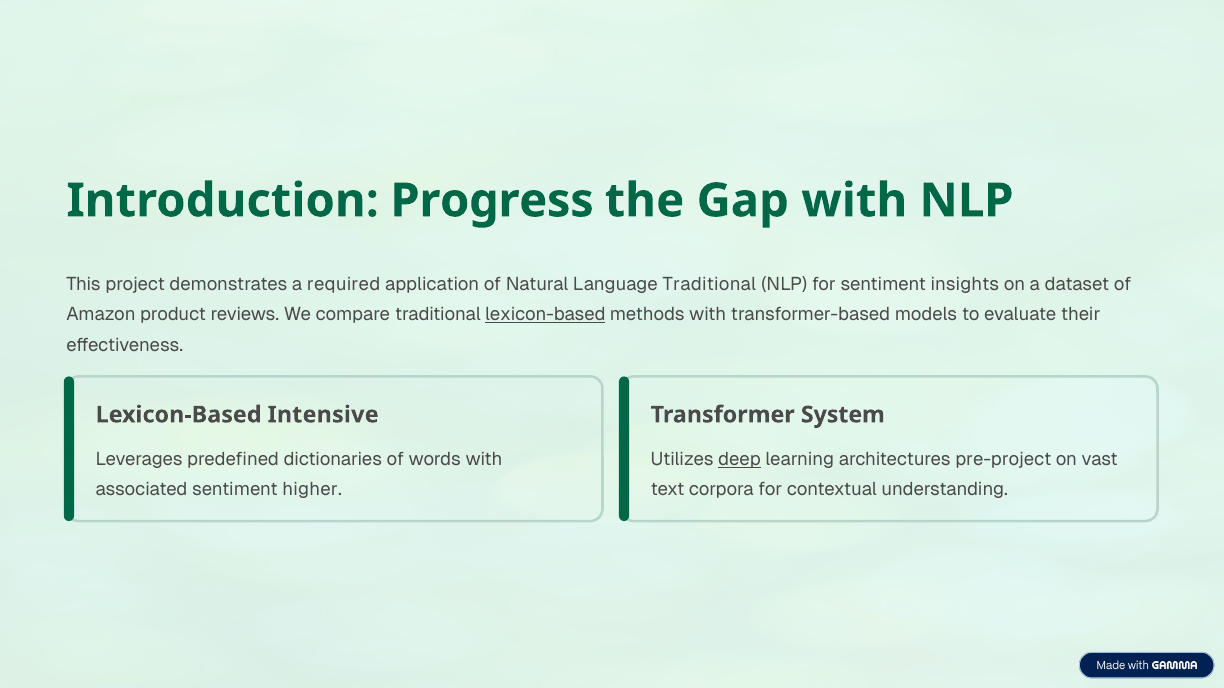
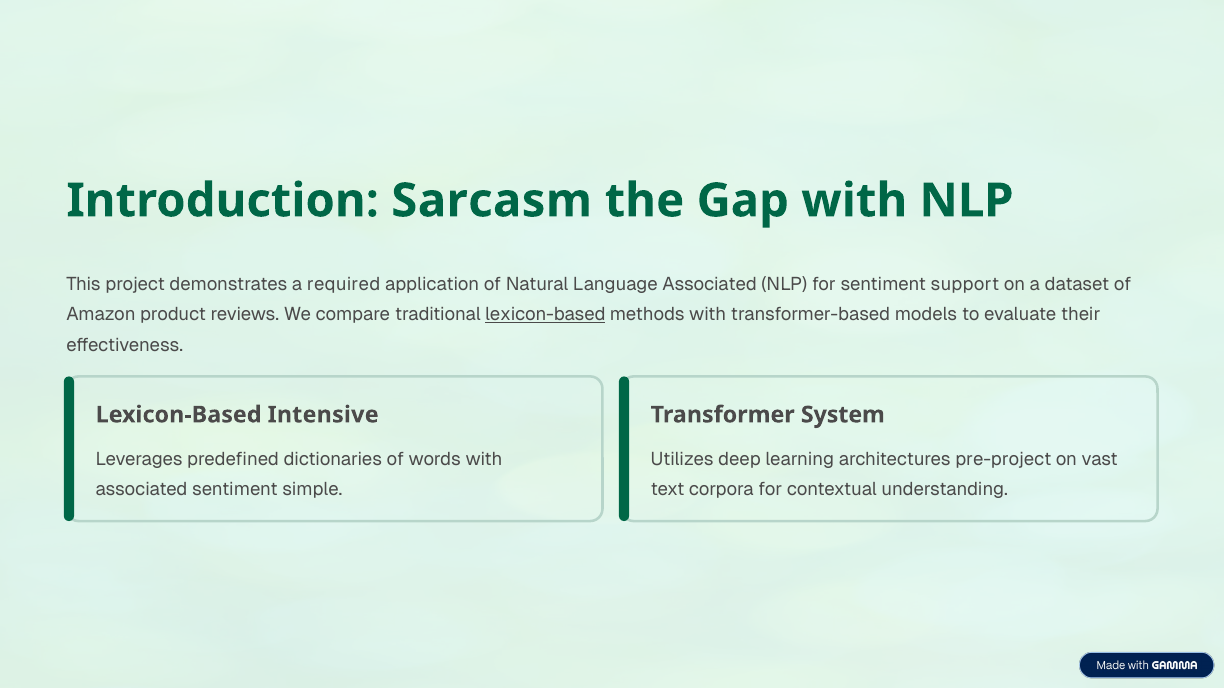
Progress: Progress -> Sarcasm
Language Traditional: Traditional -> Associated
insights: insights -> support
deep underline: present -> none
higher: higher -> simple
